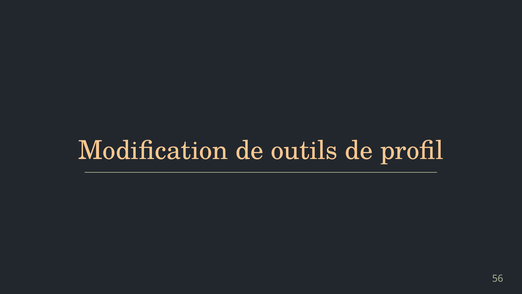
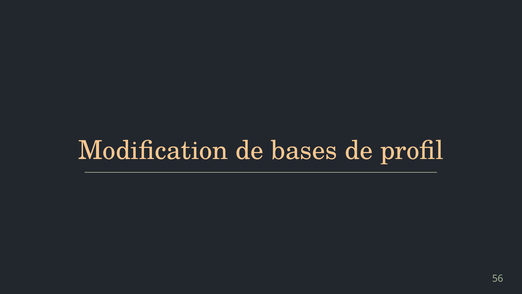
outils: outils -> bases
